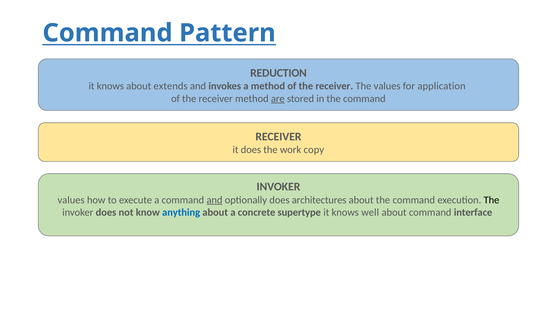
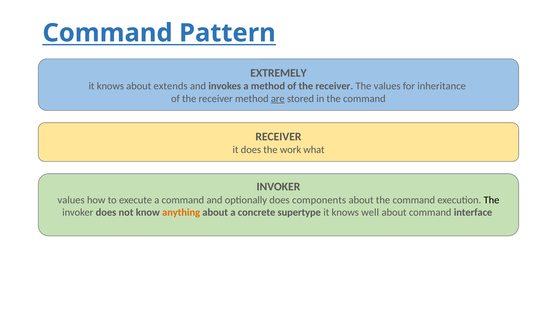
REDUCTION: REDUCTION -> EXTREMELY
application: application -> inheritance
copy: copy -> what
and at (214, 200) underline: present -> none
architectures: architectures -> components
anything colour: blue -> orange
